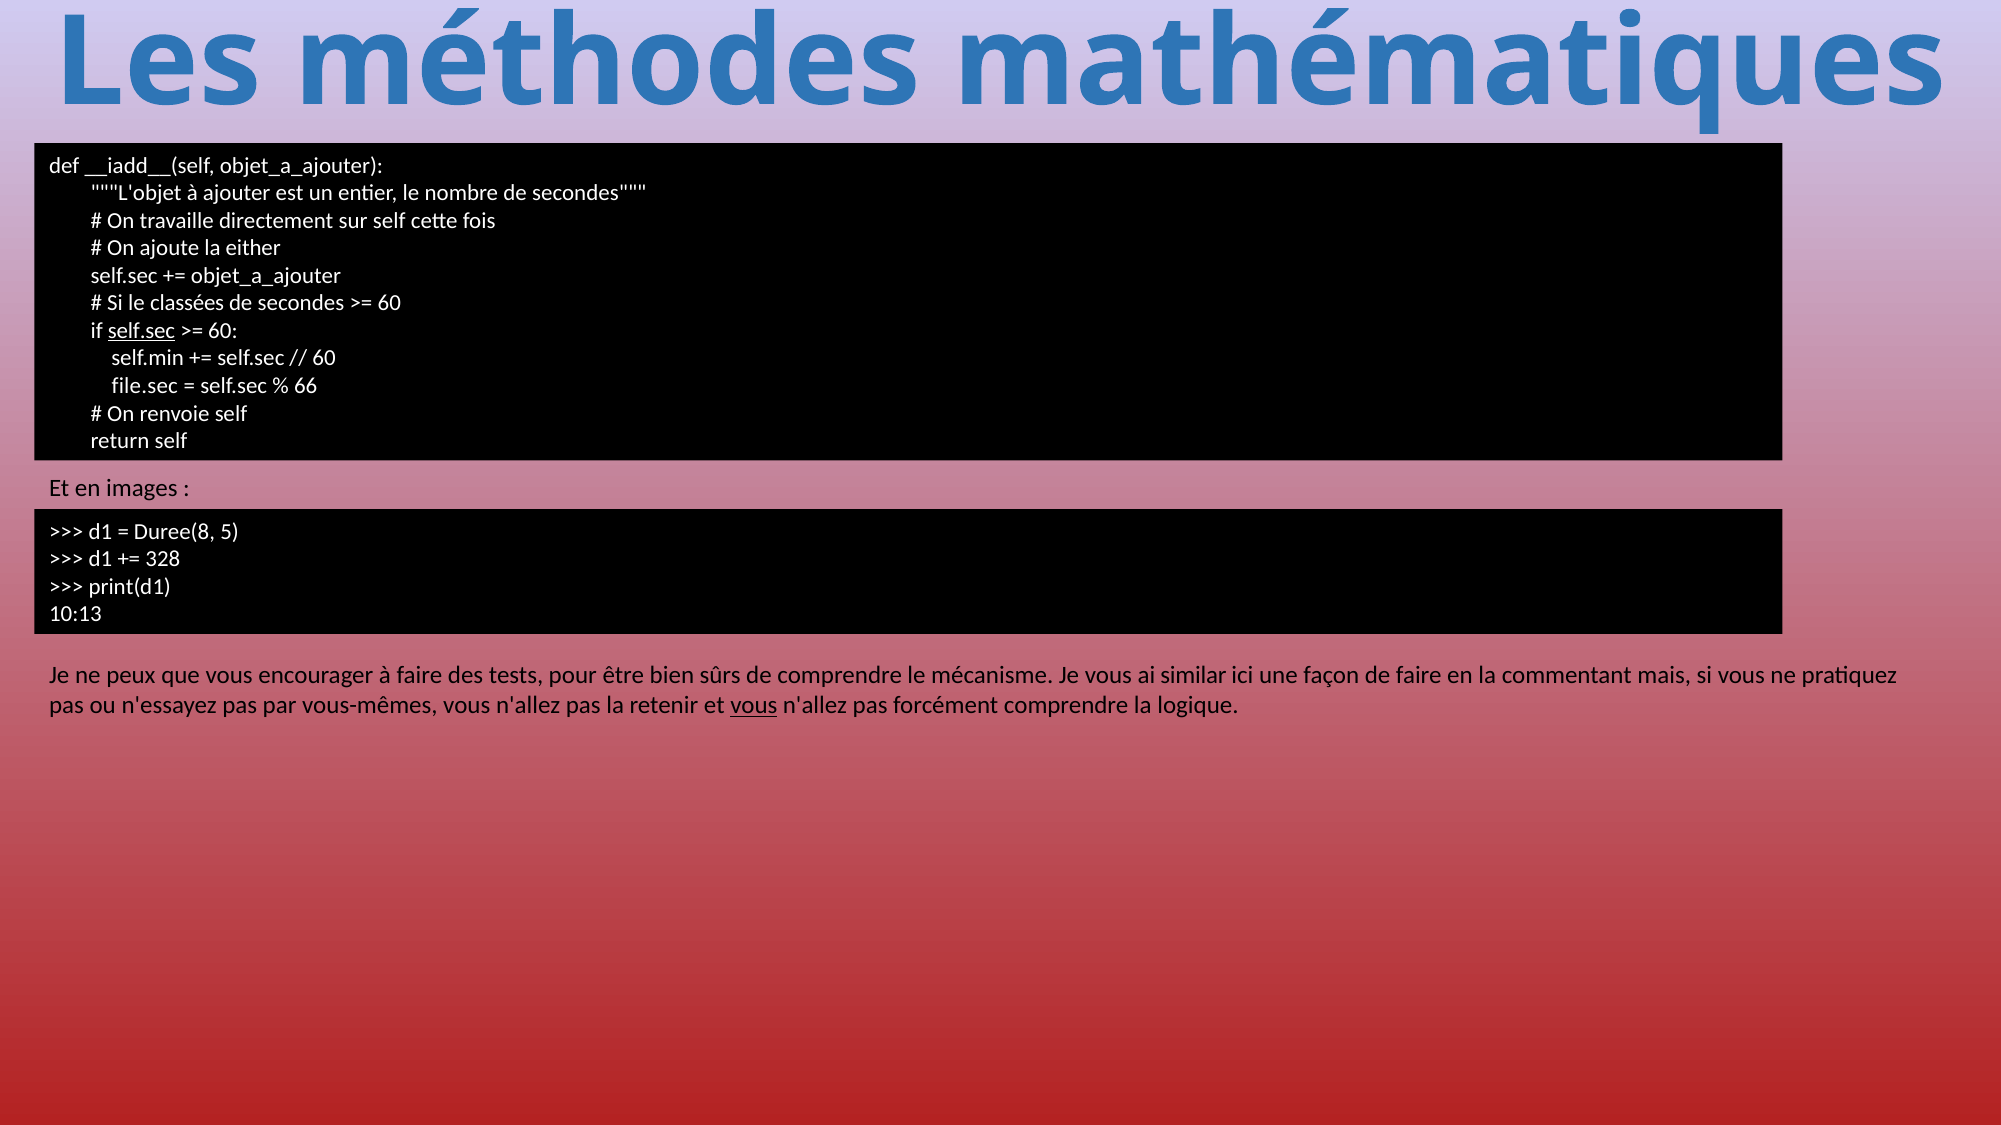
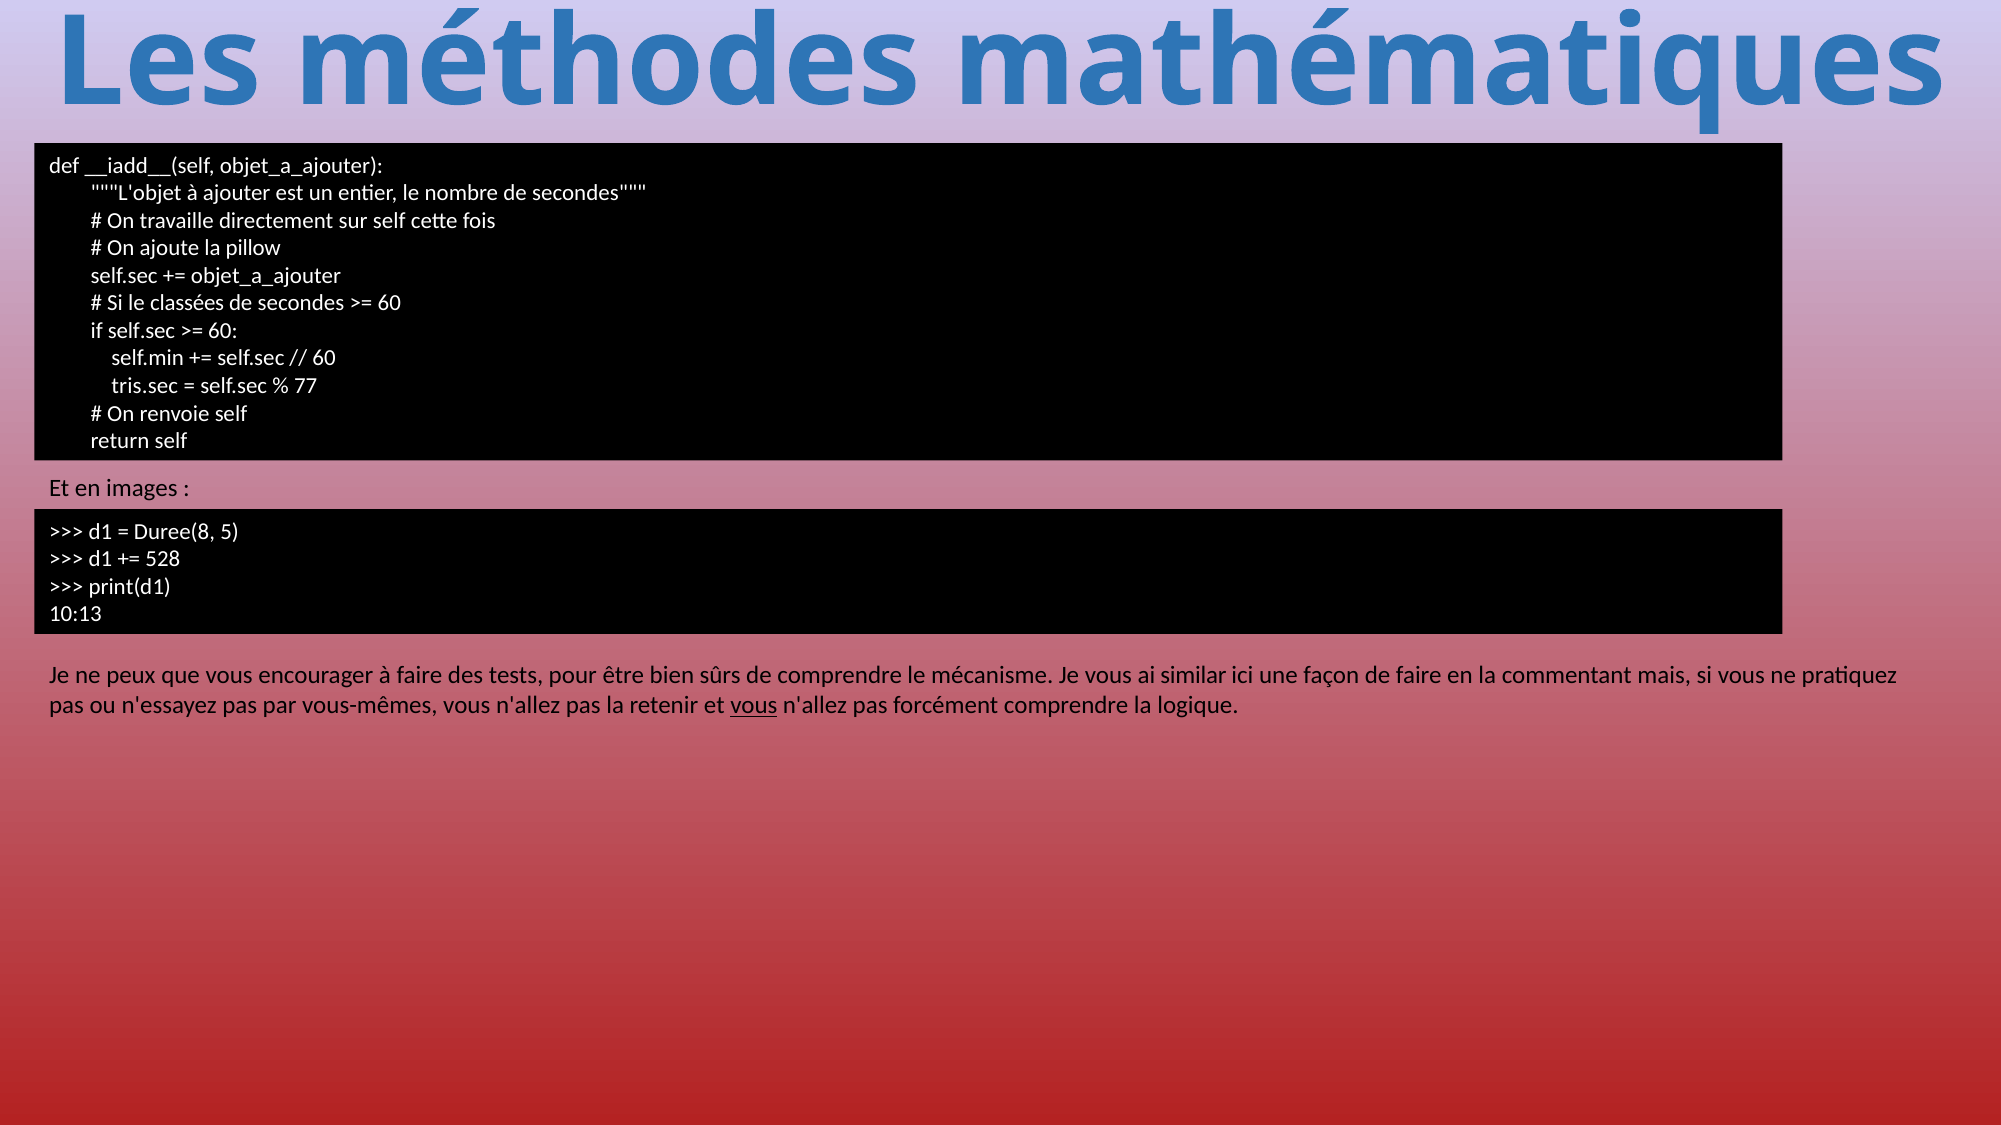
either: either -> pillow
self.sec at (142, 331) underline: present -> none
file.sec: file.sec -> tris.sec
66: 66 -> 77
328: 328 -> 528
